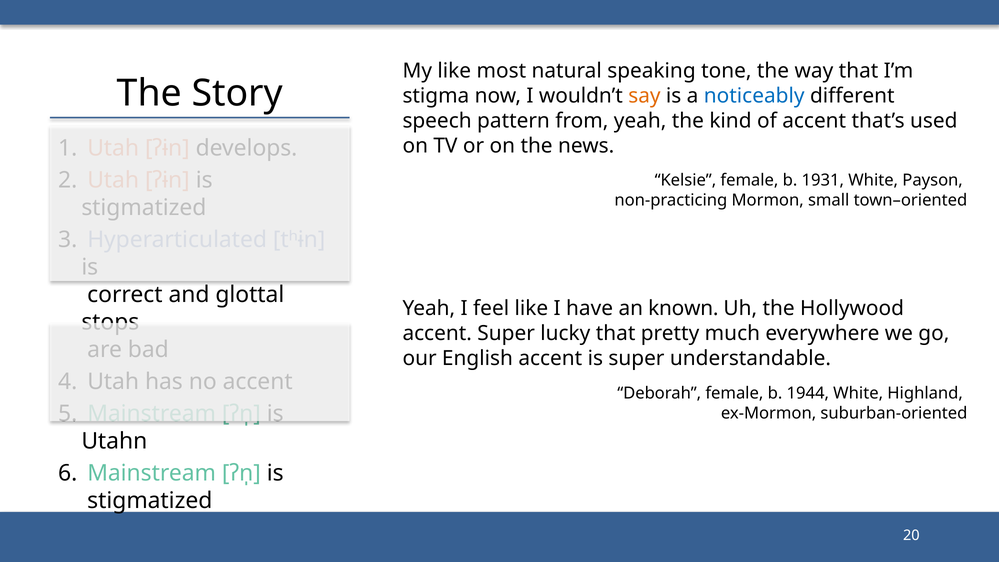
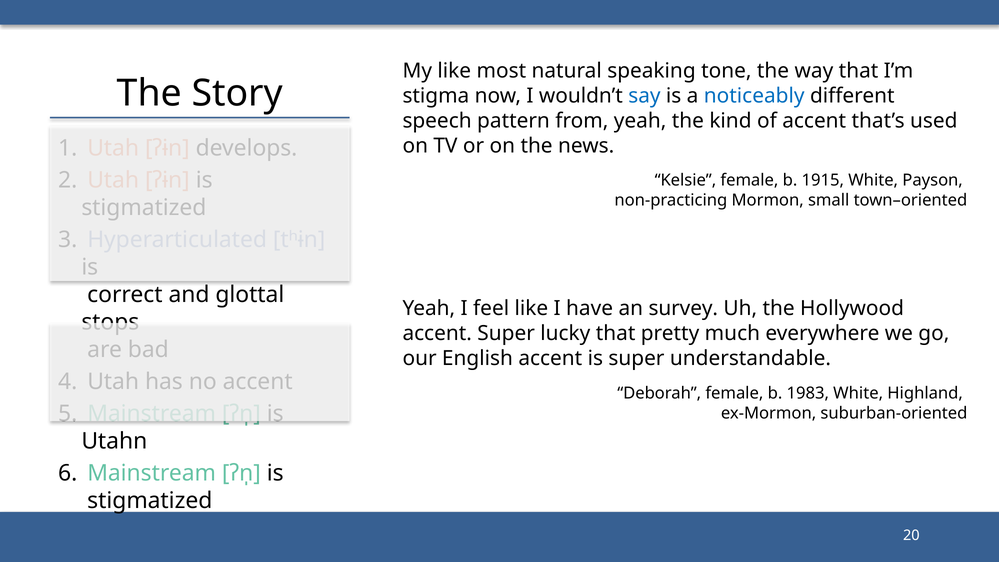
say colour: orange -> blue
1931: 1931 -> 1915
known: known -> survey
1944: 1944 -> 1983
